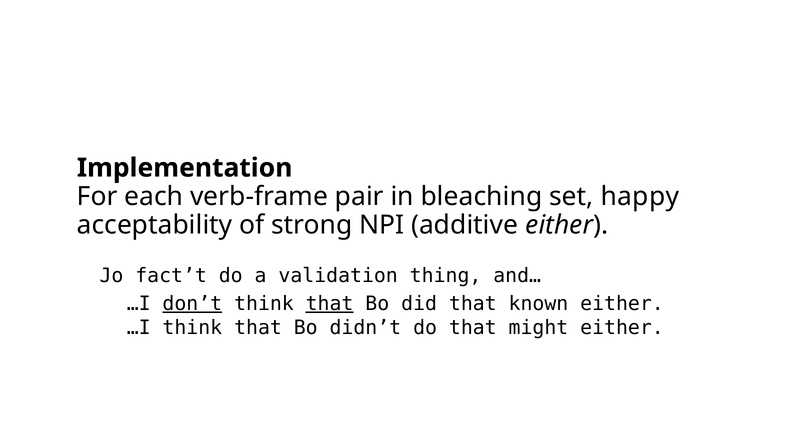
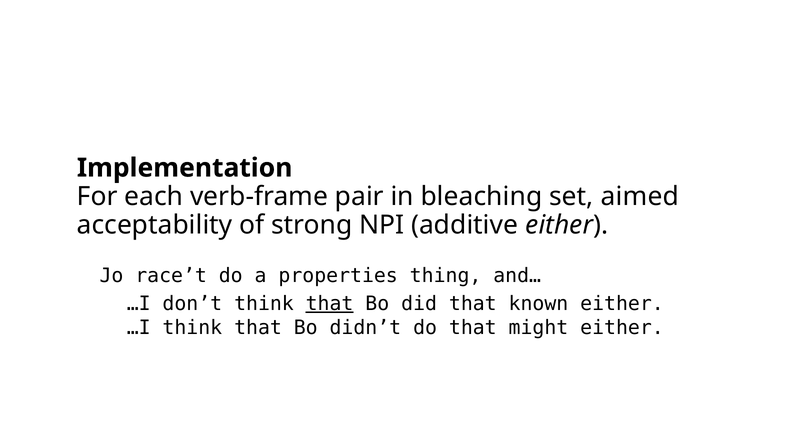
happy: happy -> aimed
fact’t: fact’t -> race’t
validation: validation -> properties
don’t underline: present -> none
